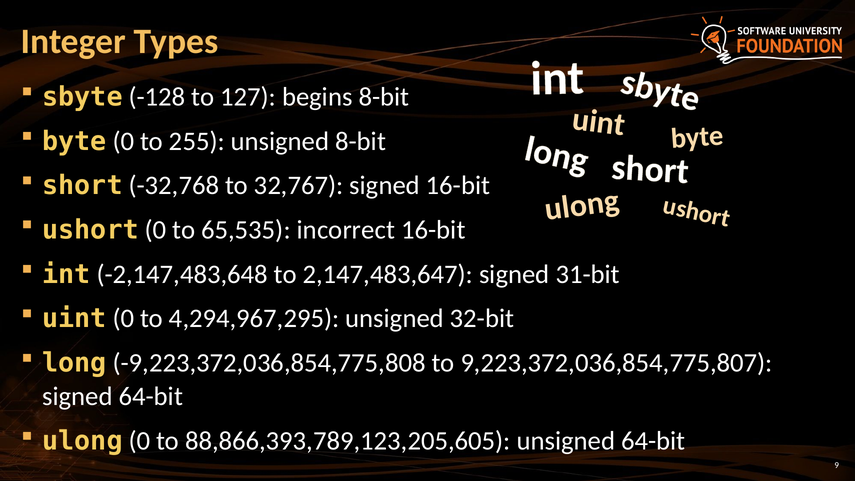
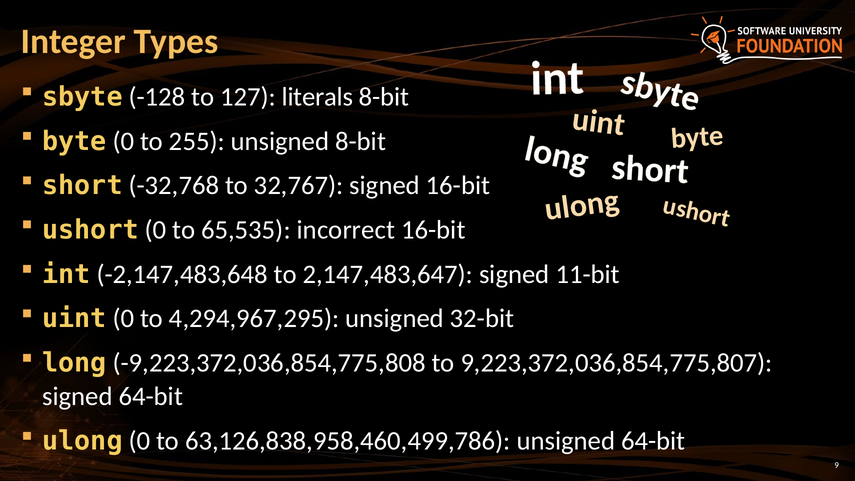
begins: begins -> literals
31-bit: 31-bit -> 11-bit
88,866,393,789,123,205,605: 88,866,393,789,123,205,605 -> 63,126,838,958,460,499,786
